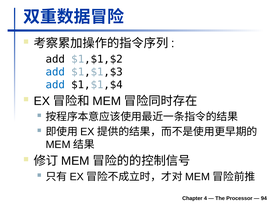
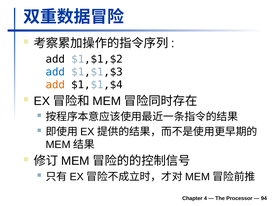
add at (55, 85) colour: blue -> orange
